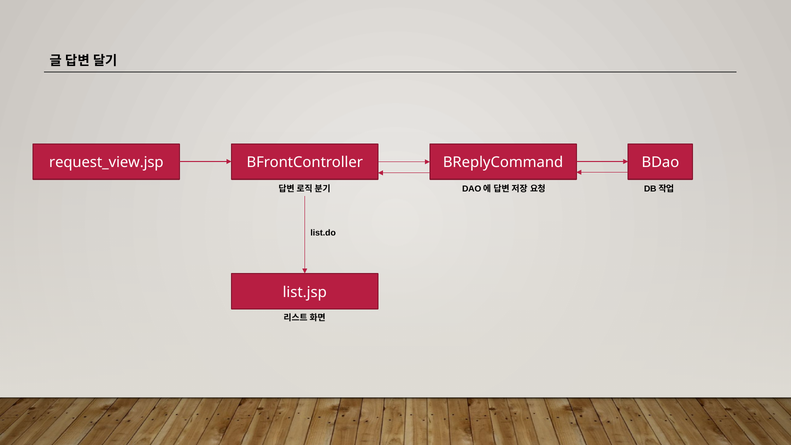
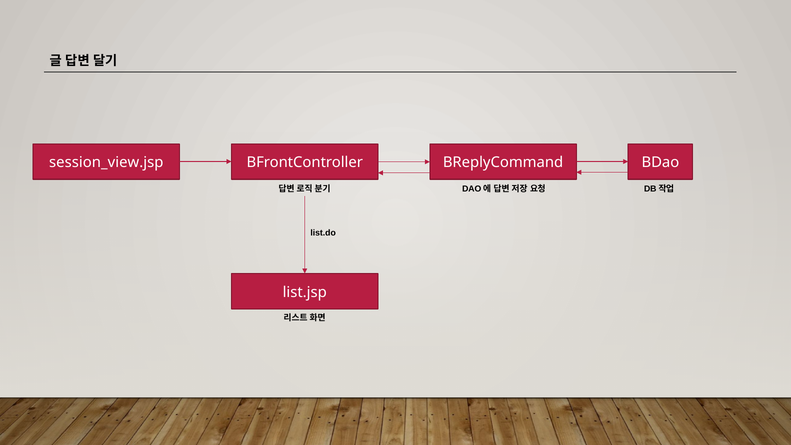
request_view.jsp: request_view.jsp -> session_view.jsp
